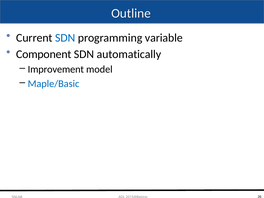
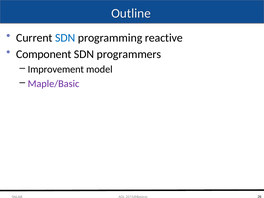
variable: variable -> reactive
automatically: automatically -> programmers
Maple/Basic colour: blue -> purple
